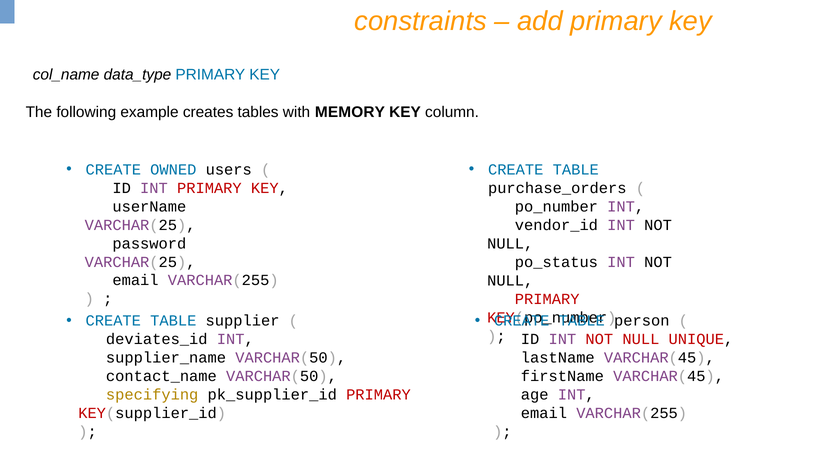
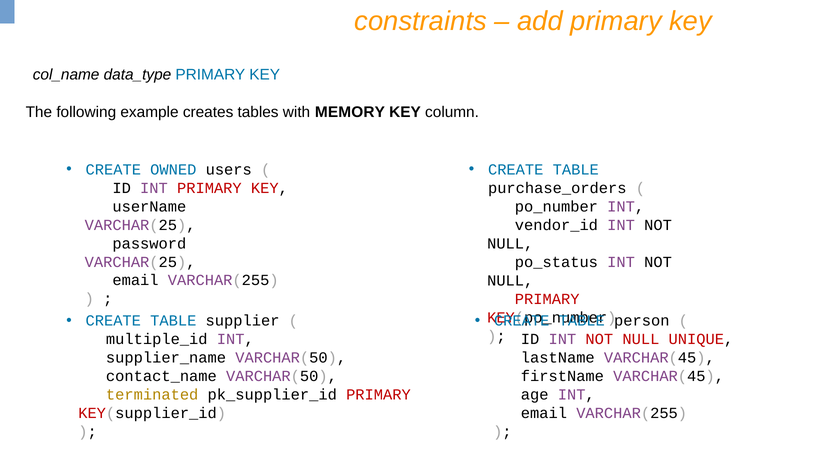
deviates_id: deviates_id -> multiple_id
specifying: specifying -> terminated
